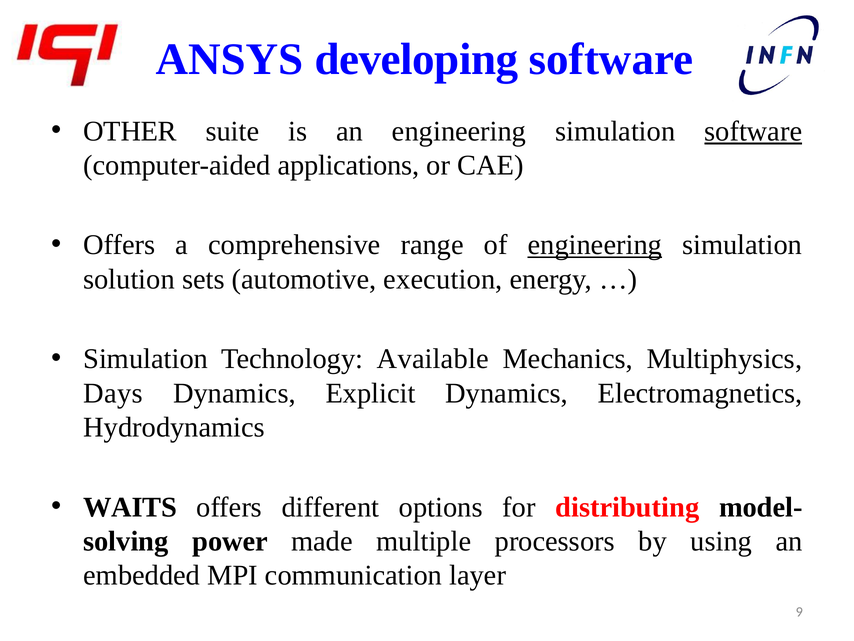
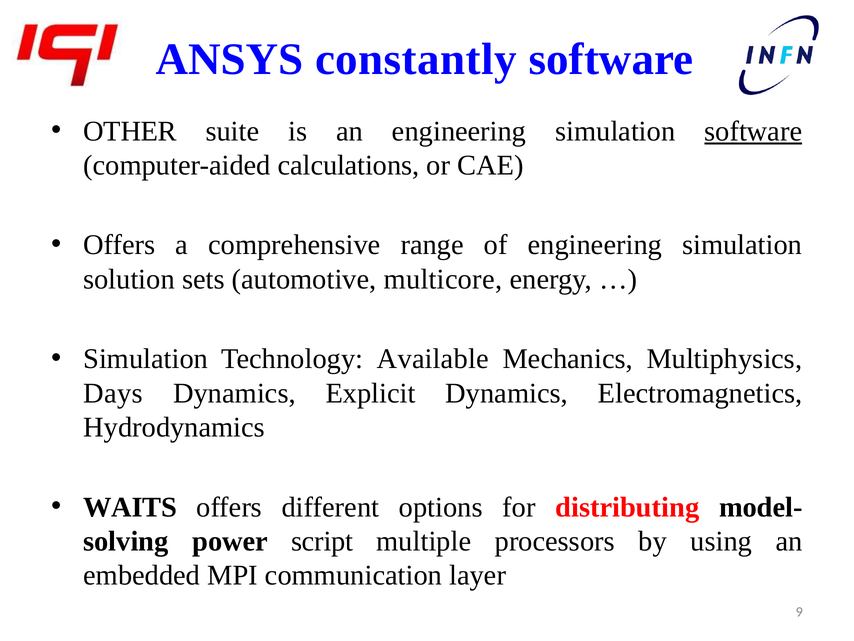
developing: developing -> constantly
applications: applications -> calculations
engineering at (595, 245) underline: present -> none
execution: execution -> multicore
made: made -> script
